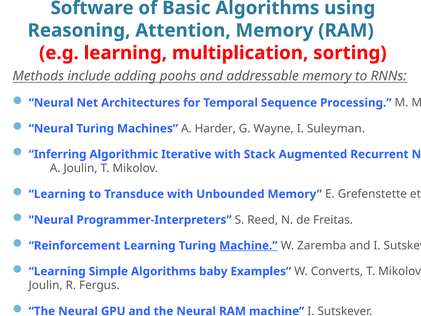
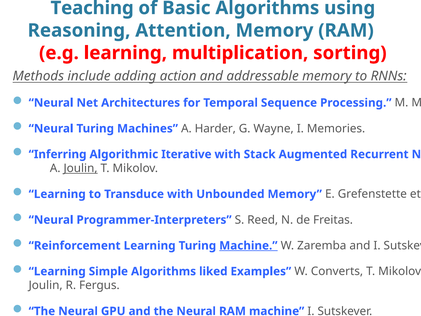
Software: Software -> Teaching
poohs: poohs -> action
Suleyman: Suleyman -> Memories
Joulin at (81, 168) underline: none -> present
baby: baby -> liked
